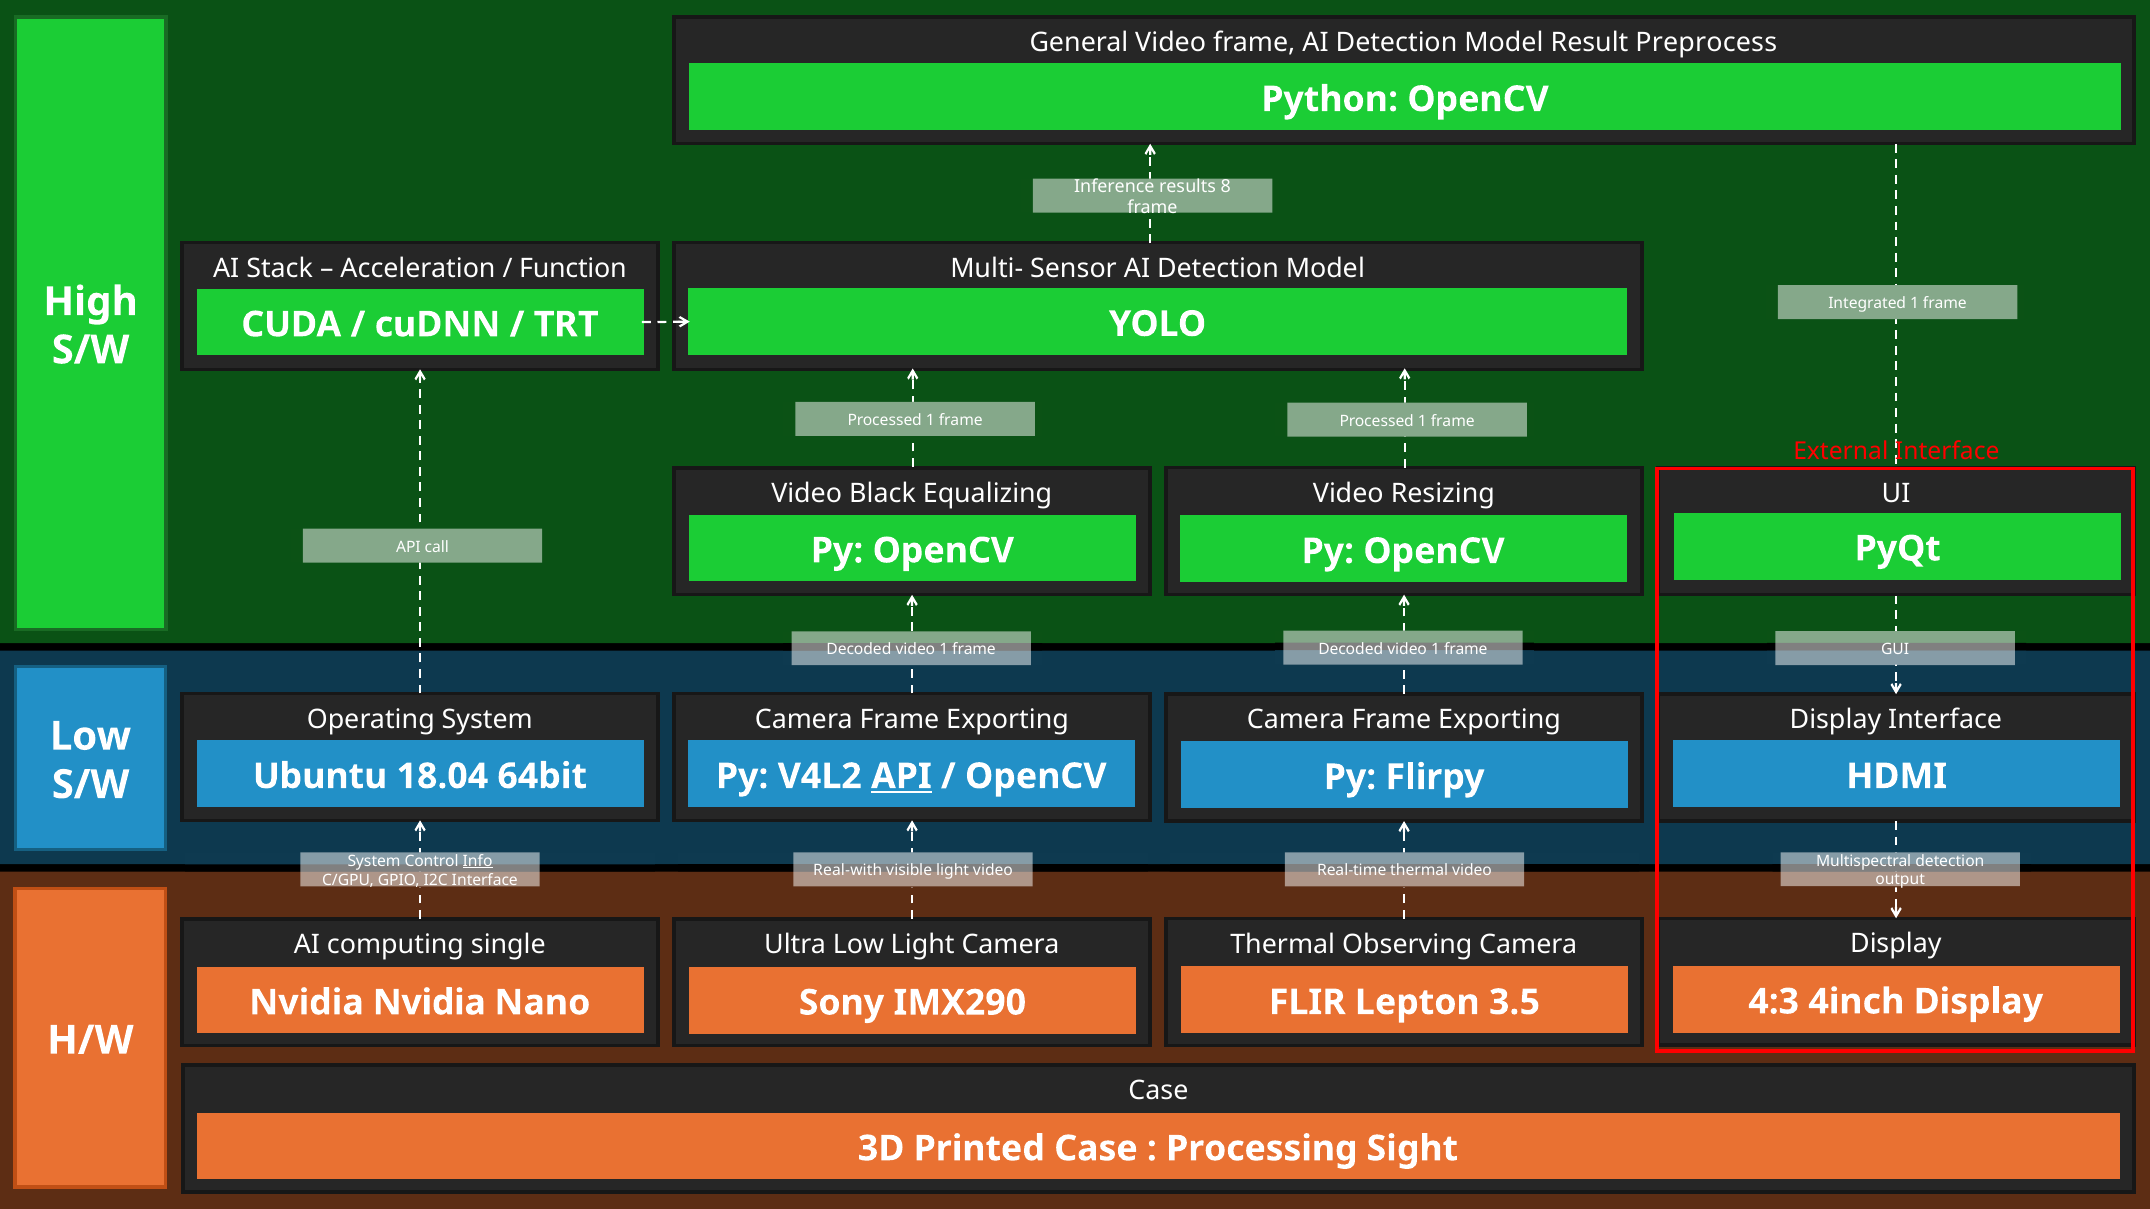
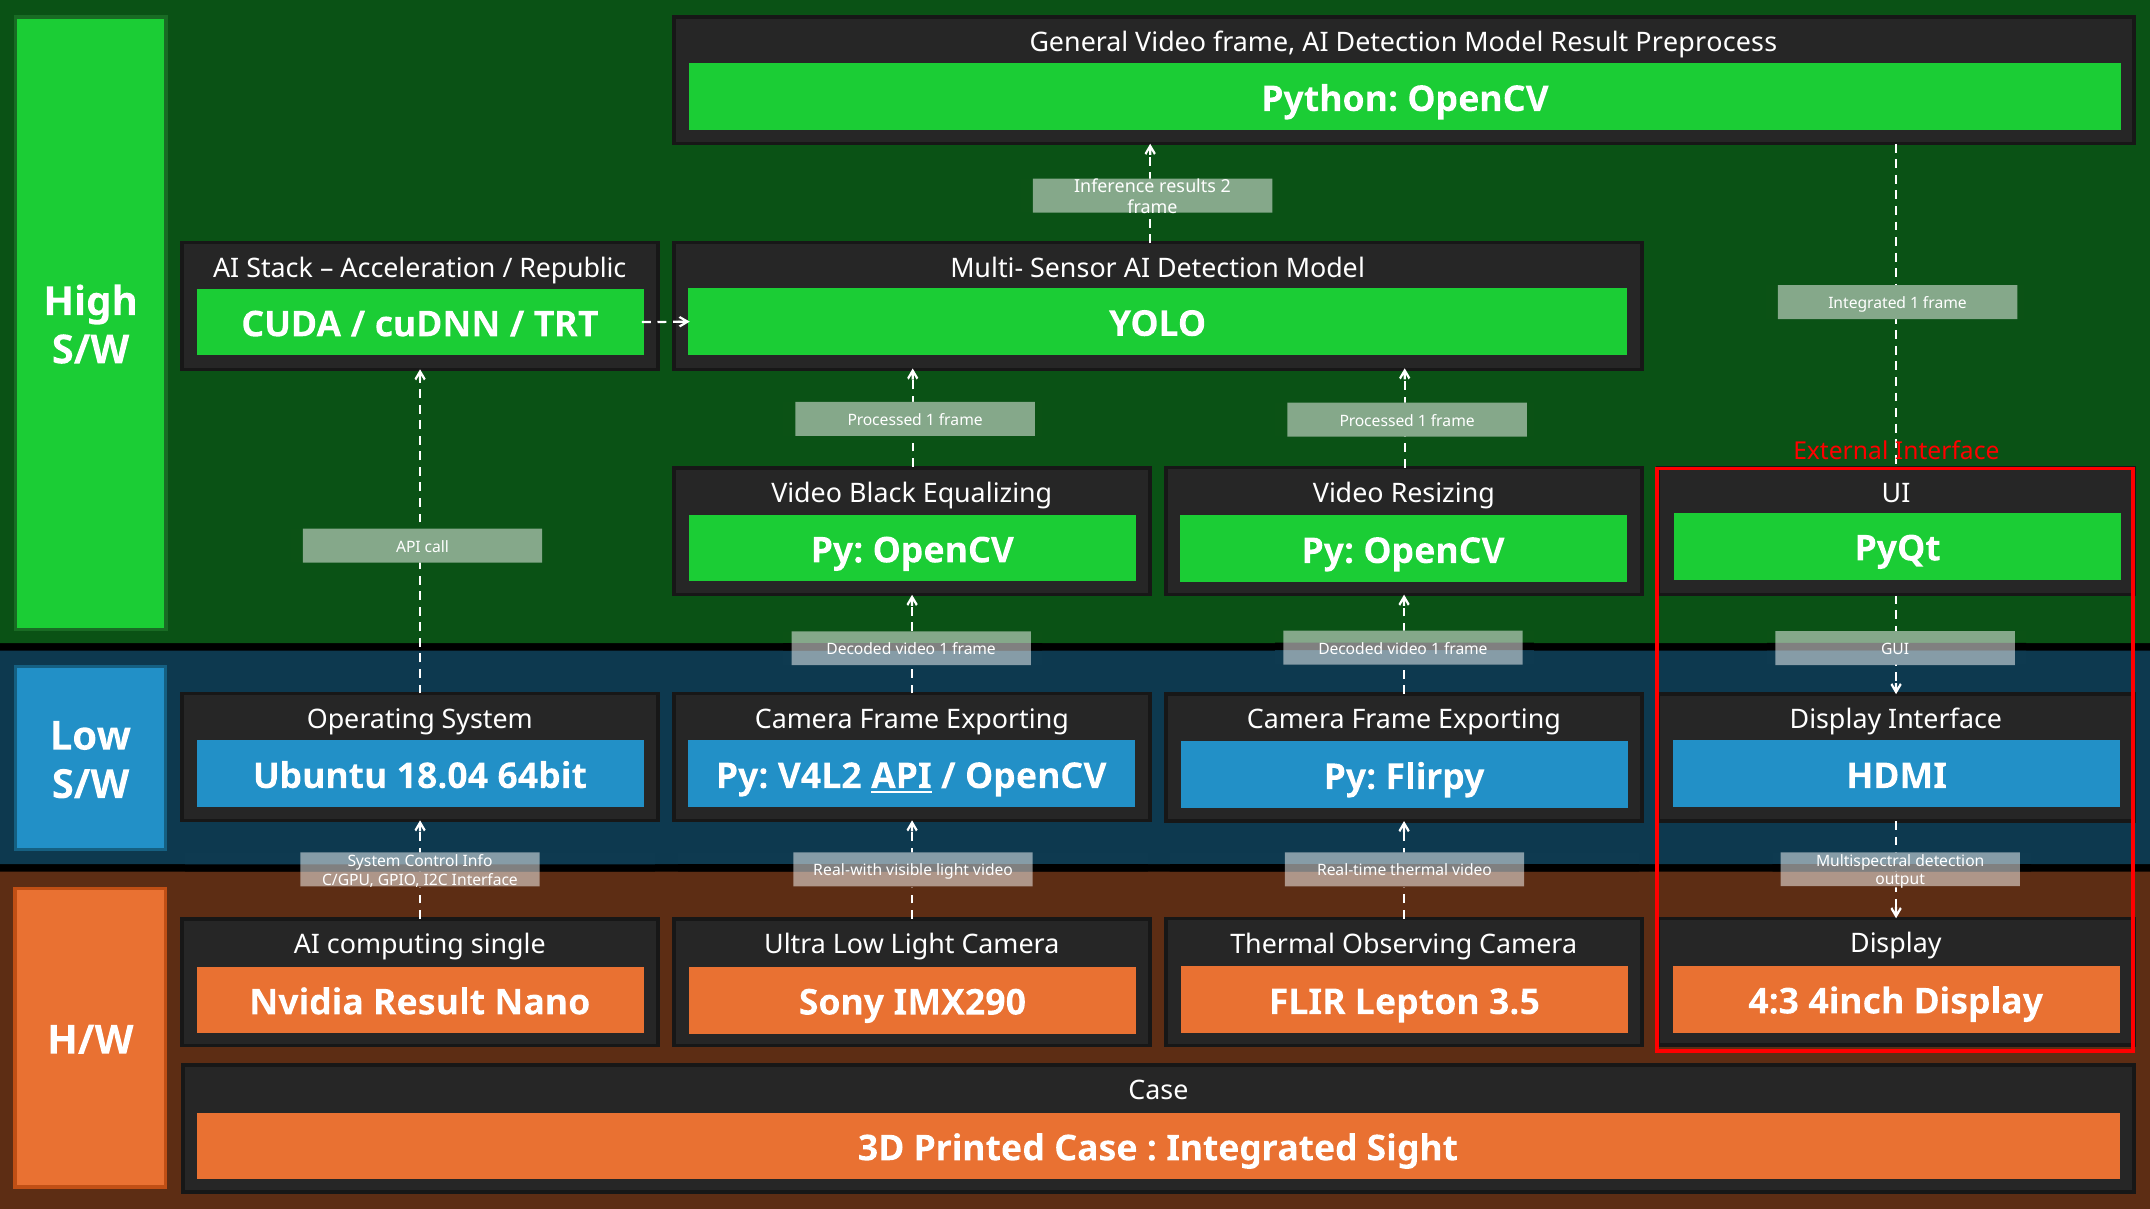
8: 8 -> 2
Function: Function -> Republic
Info underline: present -> none
Nvidia Nvidia: Nvidia -> Result
Processing at (1262, 1149): Processing -> Integrated
